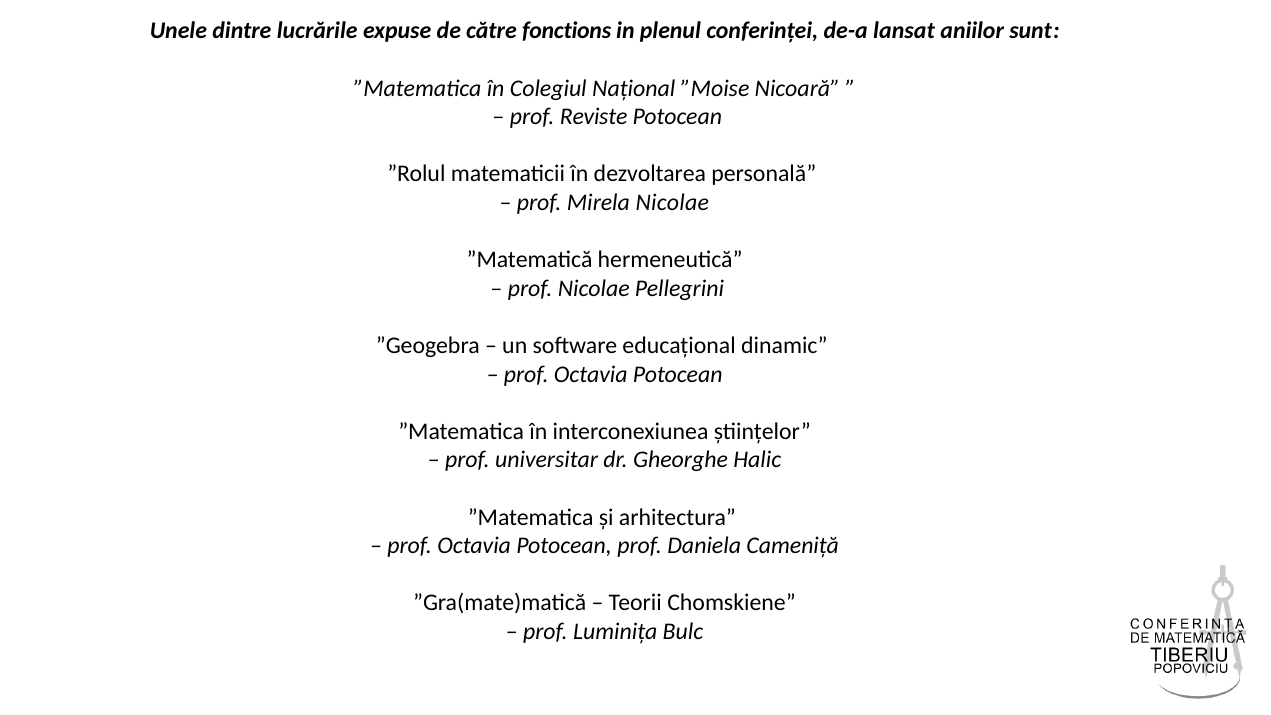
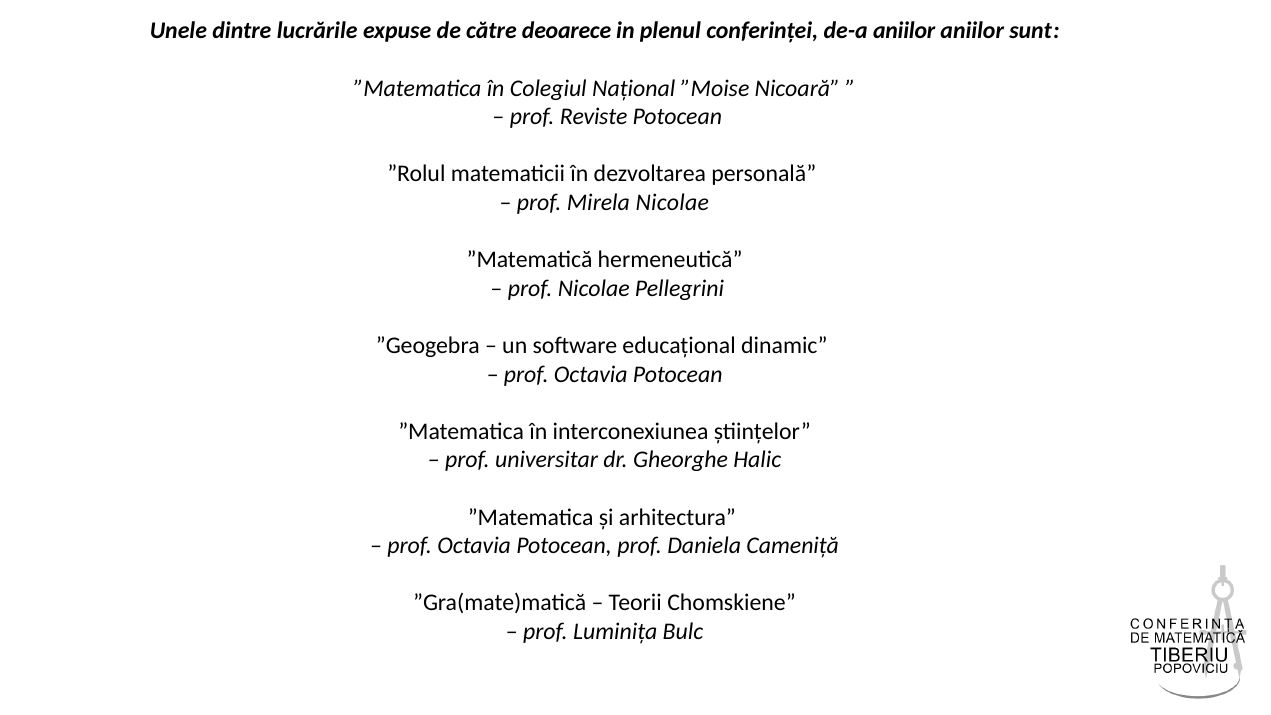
fonctions: fonctions -> deoarece
de-a lansat: lansat -> aniilor
